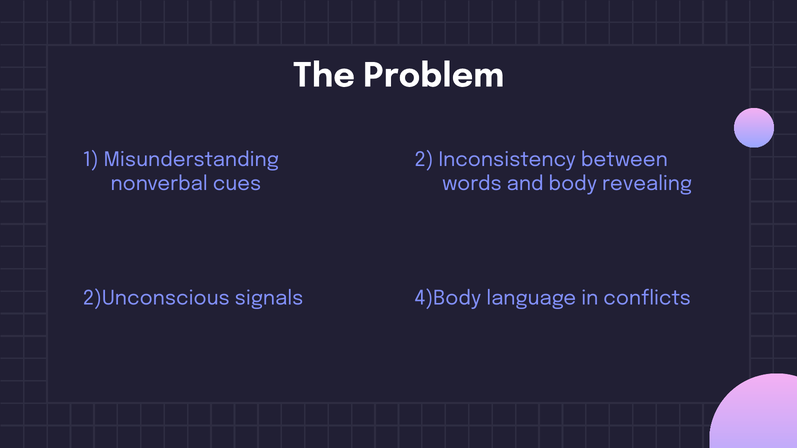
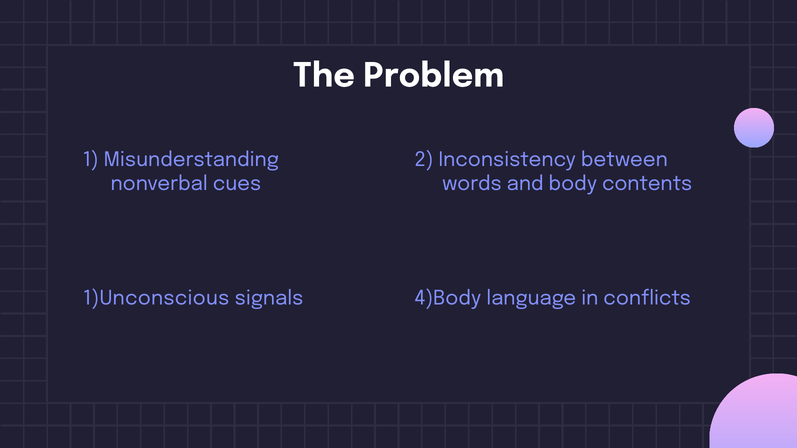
revealing: revealing -> contents
2)Unconscious: 2)Unconscious -> 1)Unconscious
